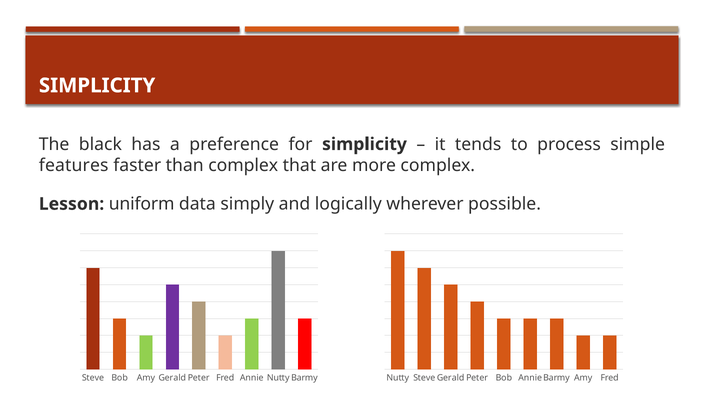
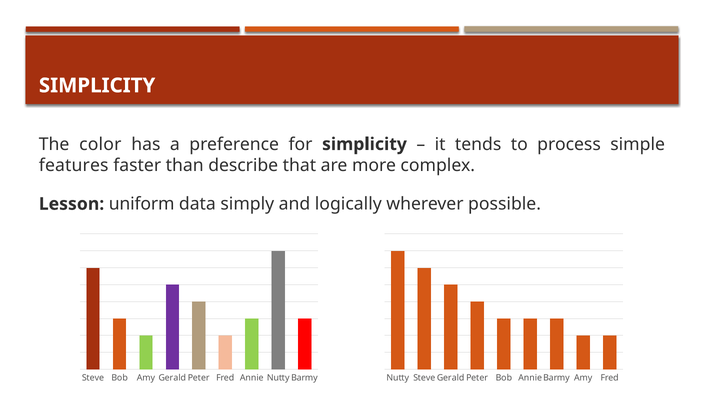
black: black -> color
than complex: complex -> describe
